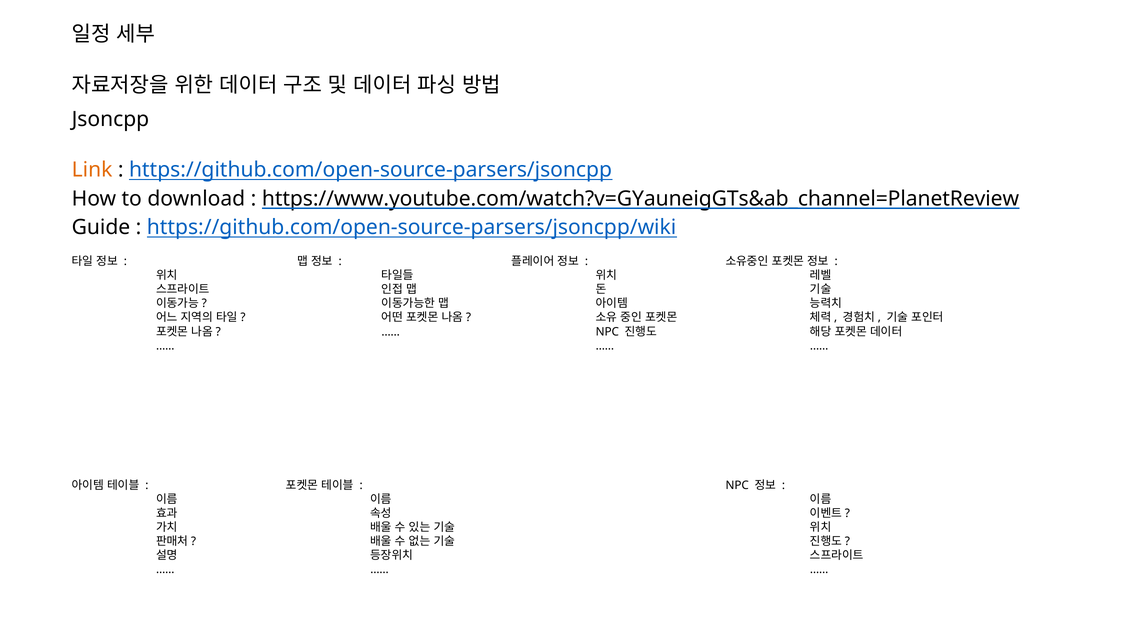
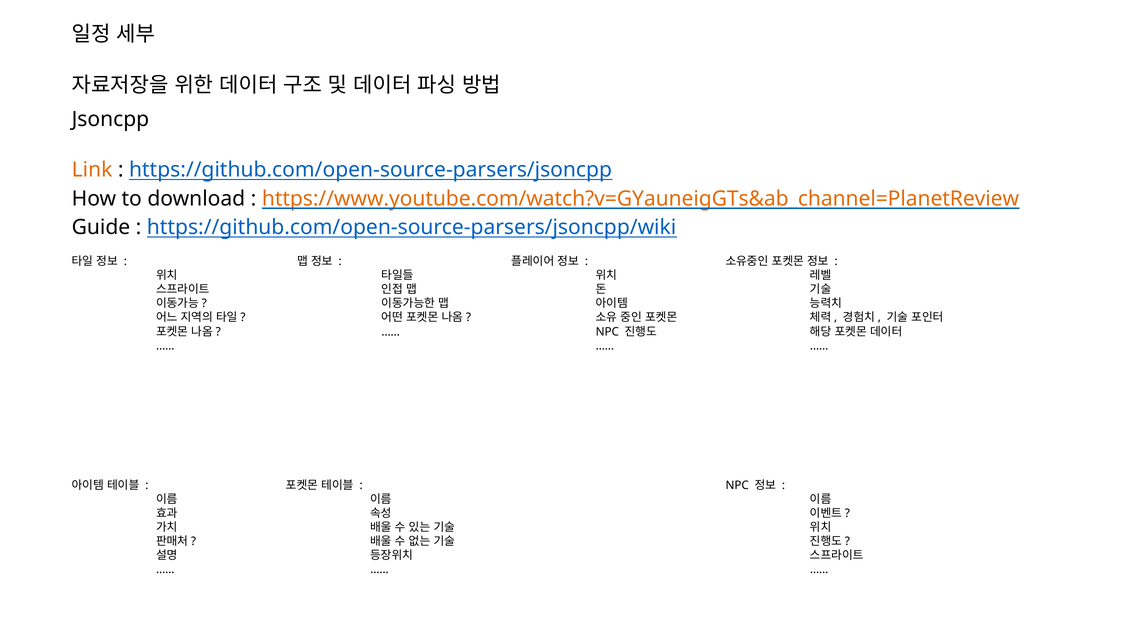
https://www.youtube.com/watch?v=GYauneigGTs&ab_channel=PlanetReview colour: black -> orange
